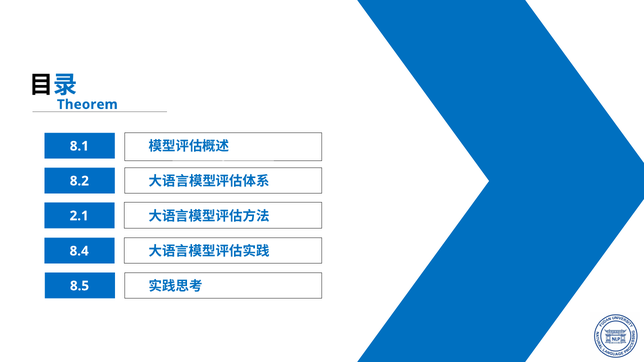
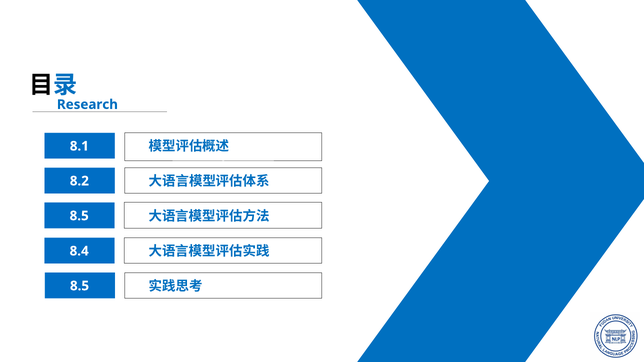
Theorem: Theorem -> Research
2.1 at (79, 216): 2.1 -> 8.5
